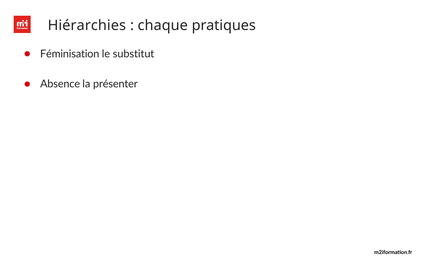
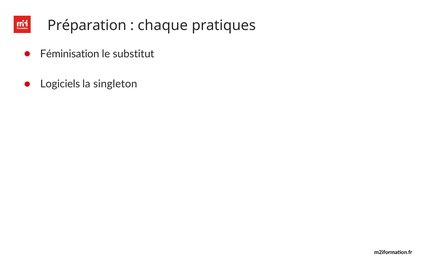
Hiérarchies: Hiérarchies -> Préparation
Absence: Absence -> Logiciels
présenter: présenter -> singleton
